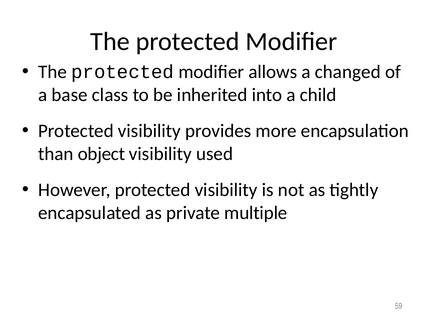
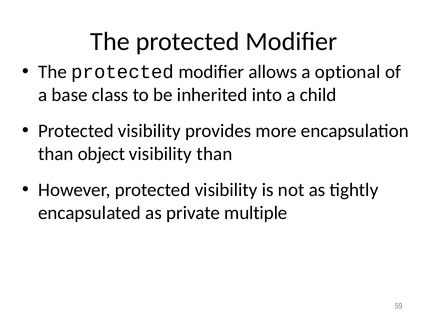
changed: changed -> optional
visibility used: used -> than
